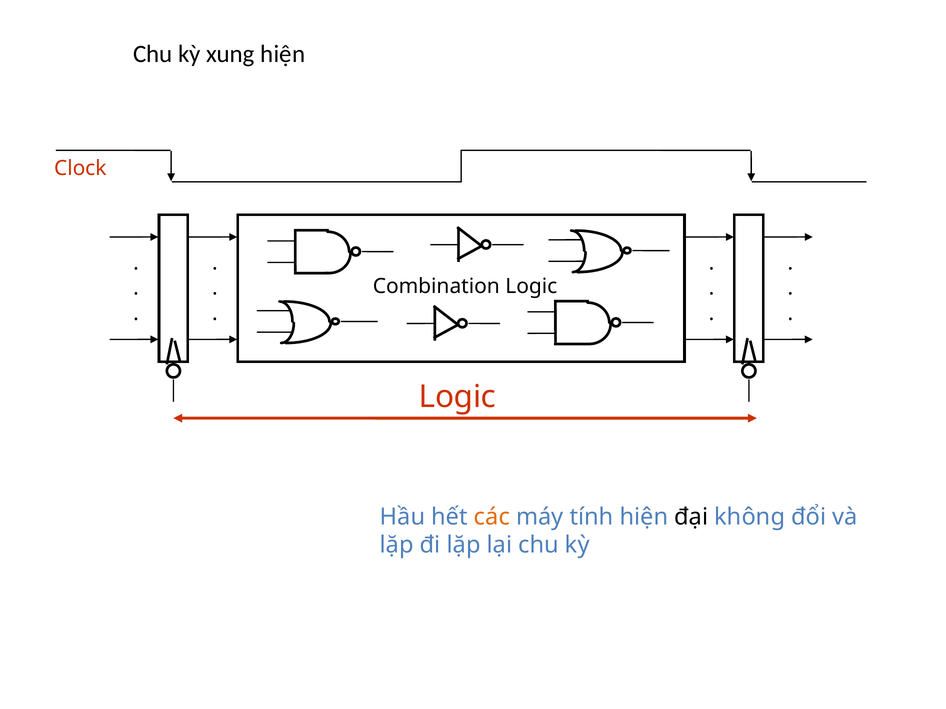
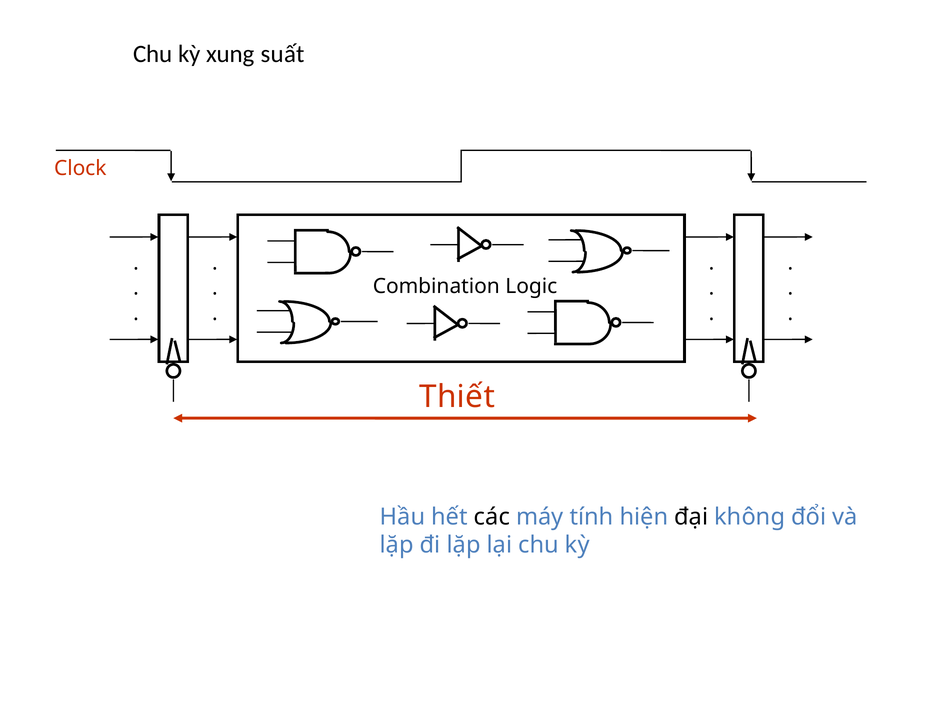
xung hiện: hiện -> suất
Logic at (457, 397): Logic -> Thiết
các colour: orange -> black
